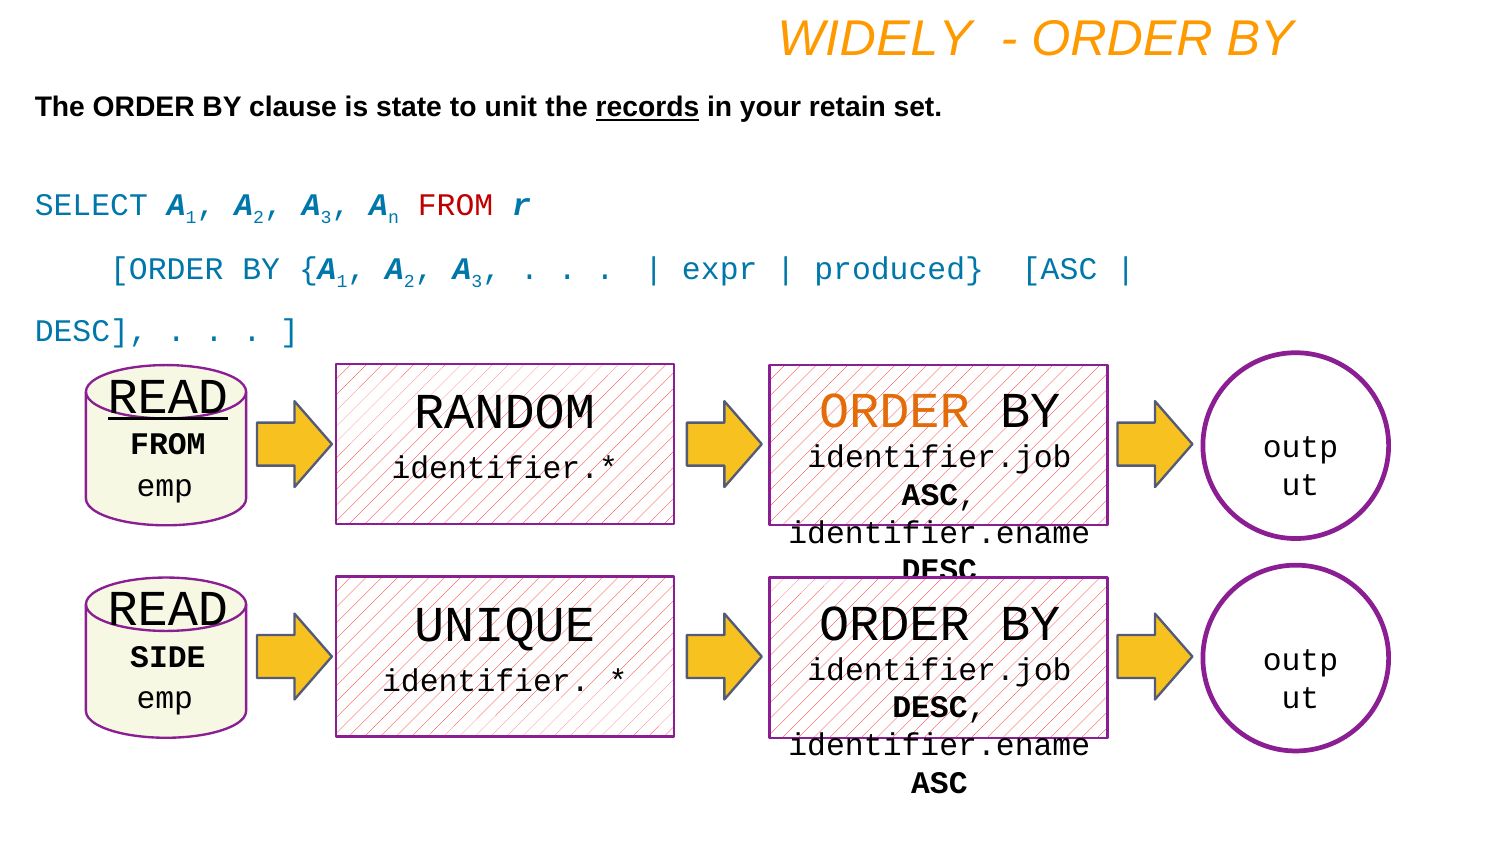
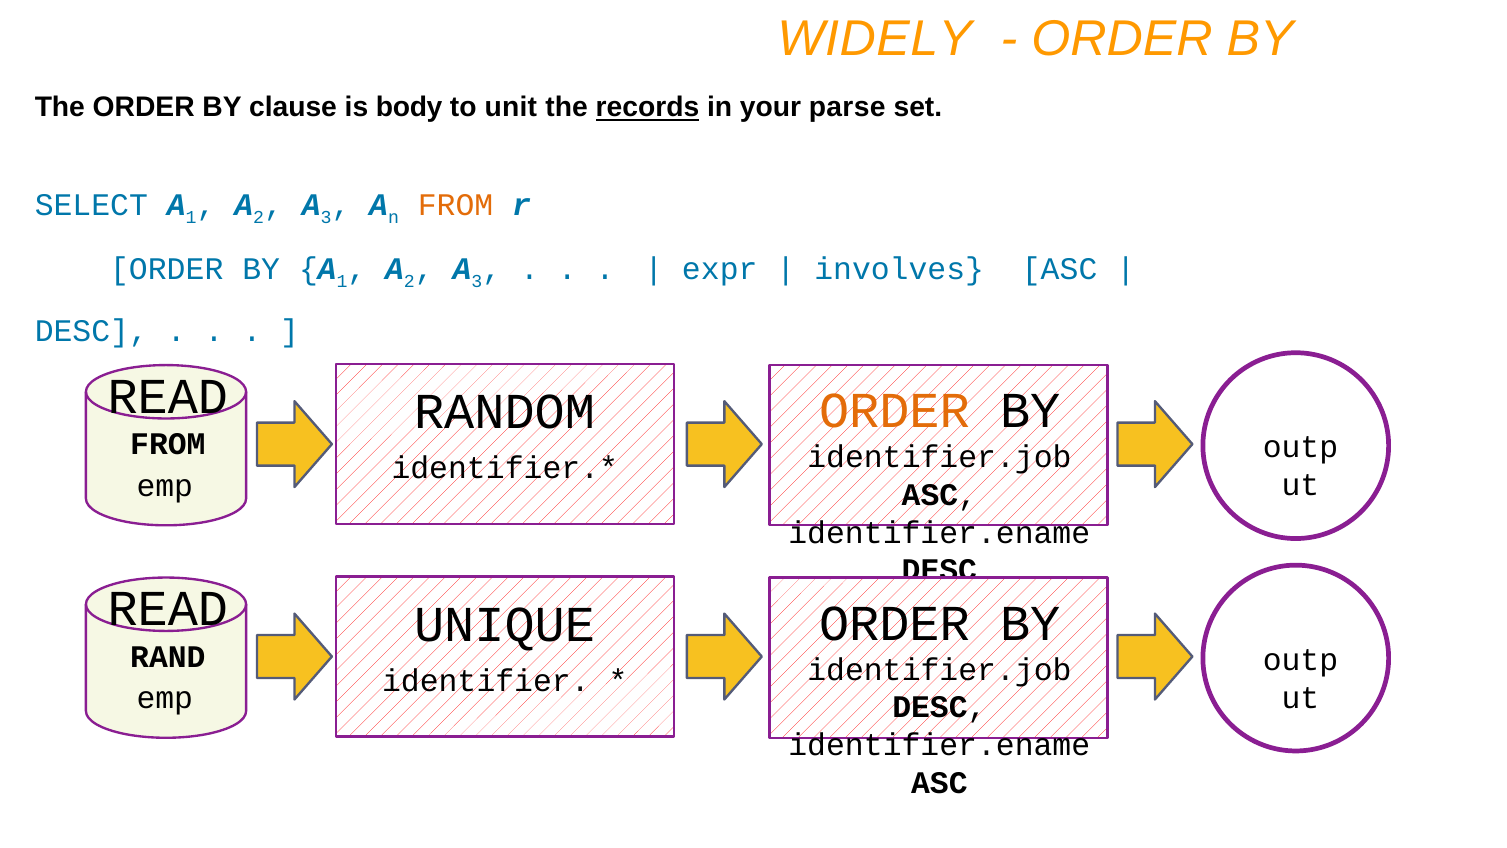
state: state -> body
retain: retain -> parse
FROM at (456, 205) colour: red -> orange
produced: produced -> involves
READ at (168, 397) underline: present -> none
SIDE: SIDE -> RAND
